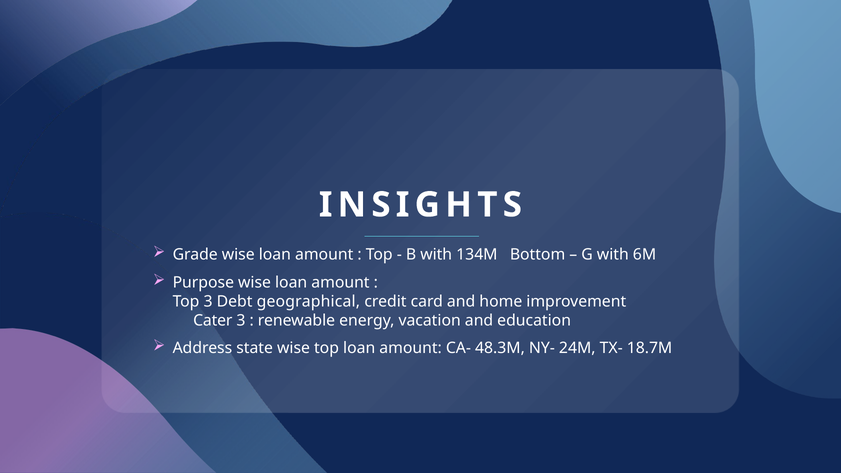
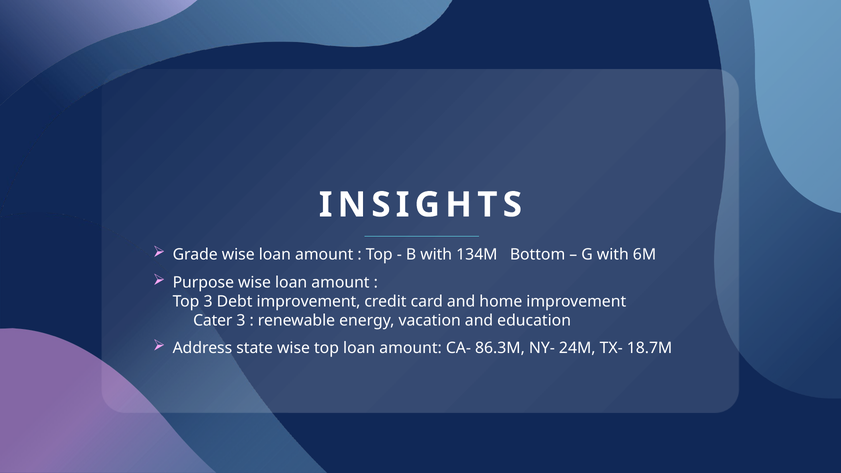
Debt geographical: geographical -> improvement
48.3M: 48.3M -> 86.3M
